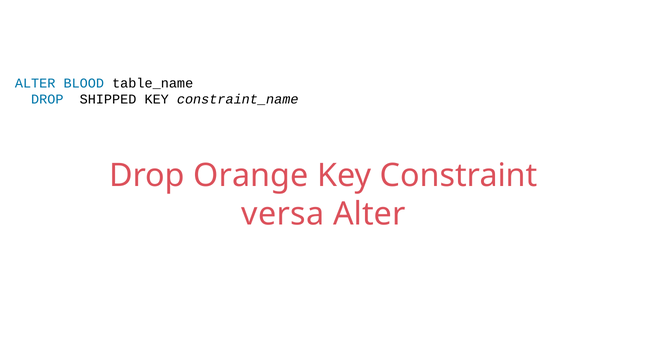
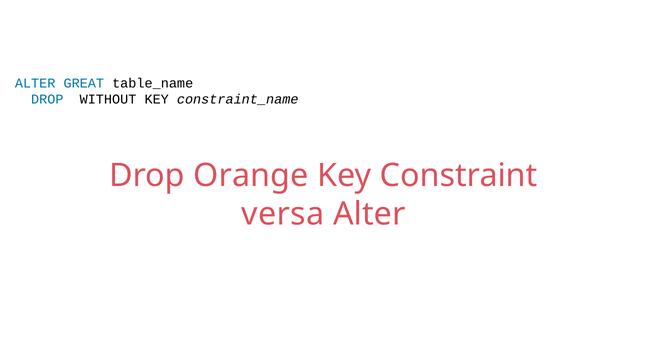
BLOOD: BLOOD -> GREAT
SHIPPED: SHIPPED -> WITHOUT
